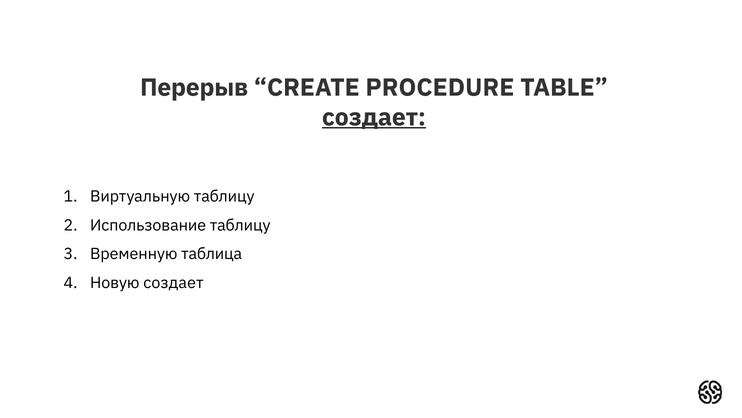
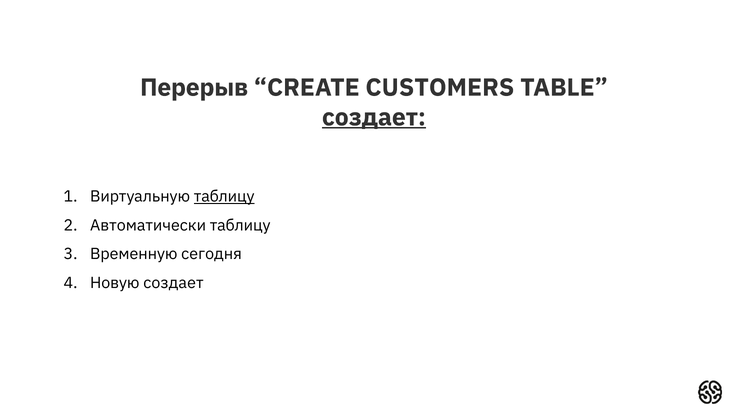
PROCEDURE: PROCEDURE -> CUSTOMERS
таблицу at (224, 196) underline: none -> present
Использование: Использование -> Автоматически
таблица: таблица -> сегодня
